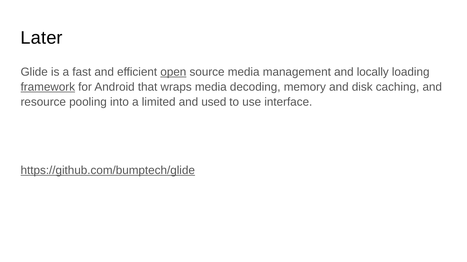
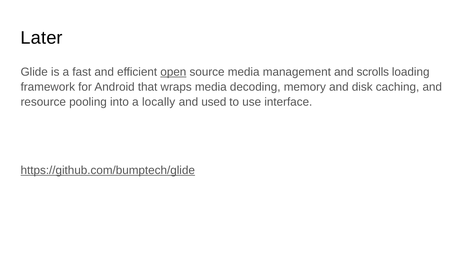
locally: locally -> scrolls
framework underline: present -> none
limited: limited -> locally
